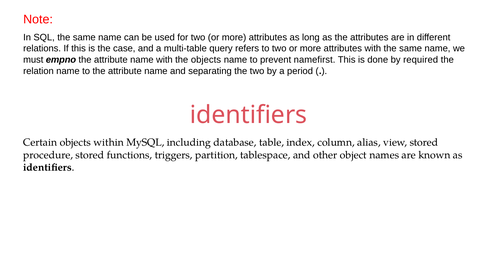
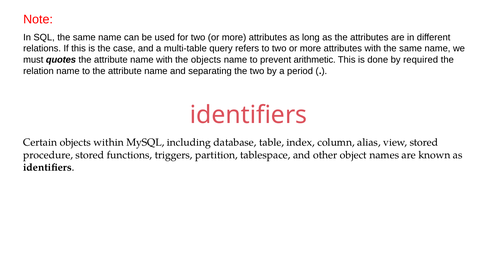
empno: empno -> quotes
namefirst: namefirst -> arithmetic
